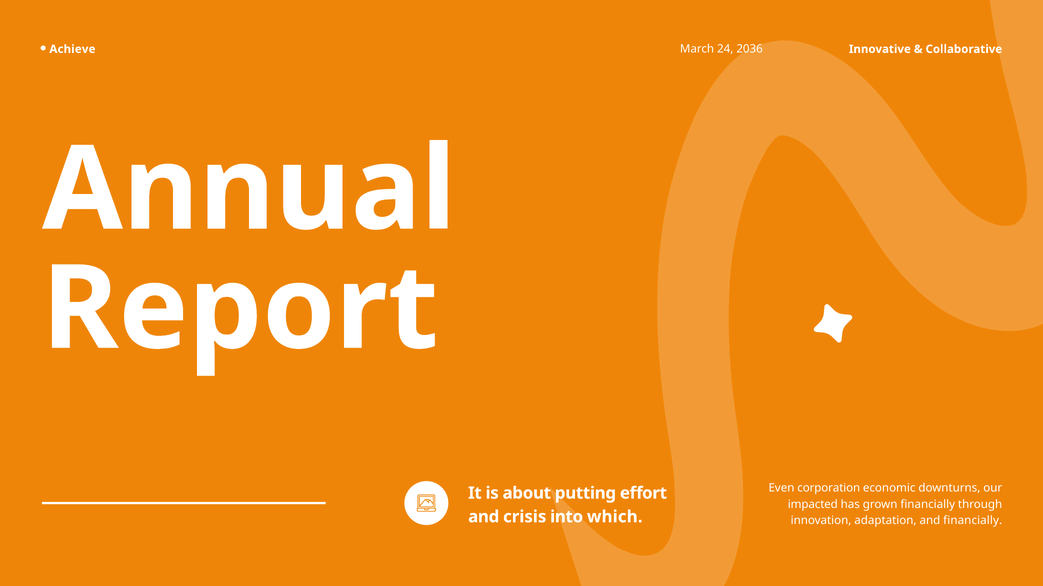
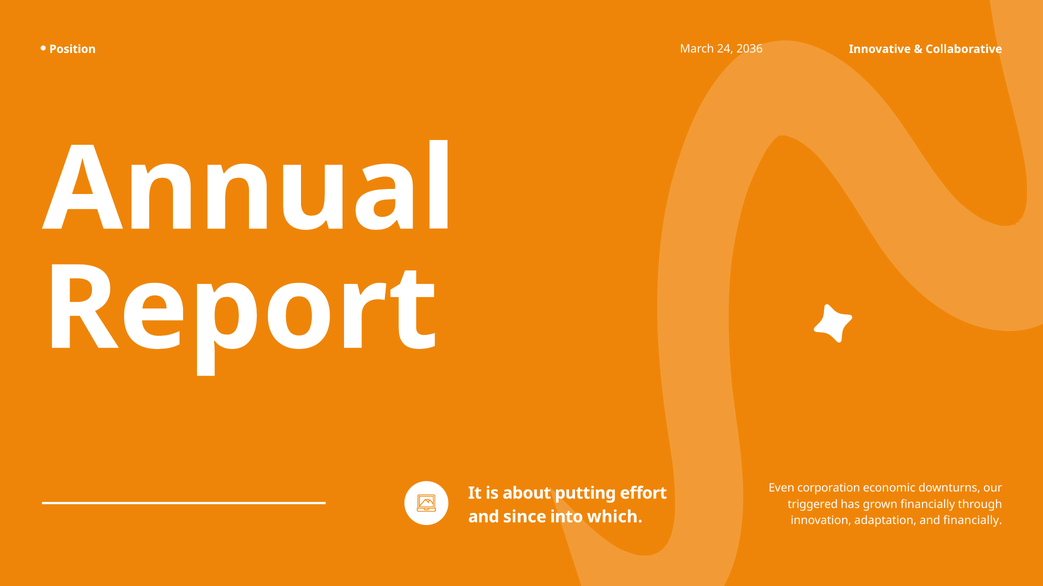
Achieve: Achieve -> Position
impacted: impacted -> triggered
crisis: crisis -> since
